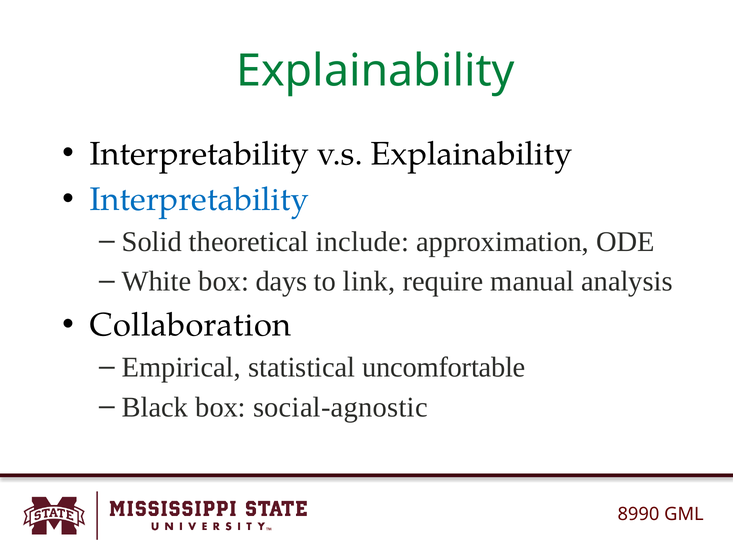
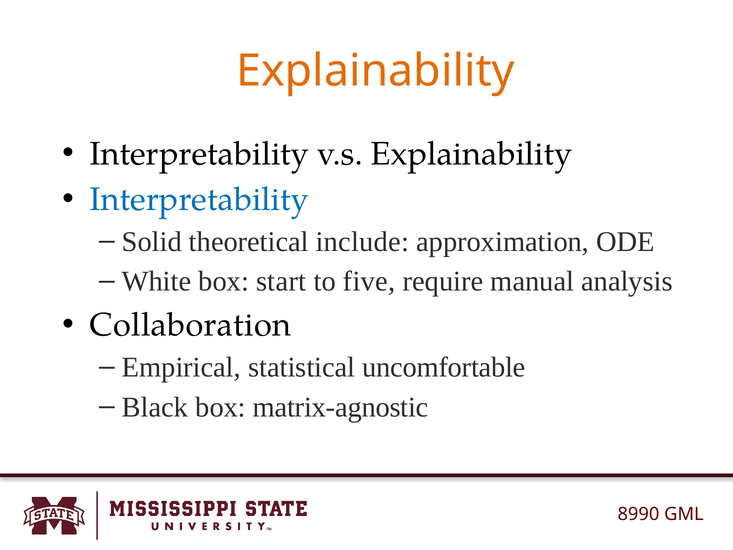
Explainability at (376, 71) colour: green -> orange
days: days -> start
link: link -> five
social-agnostic: social-agnostic -> matrix-agnostic
